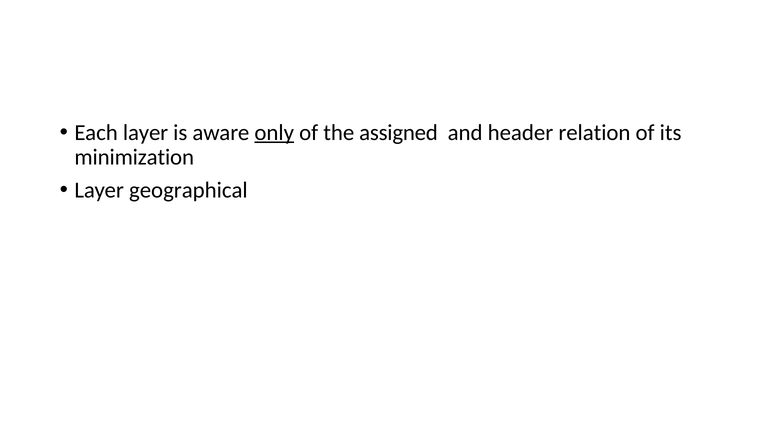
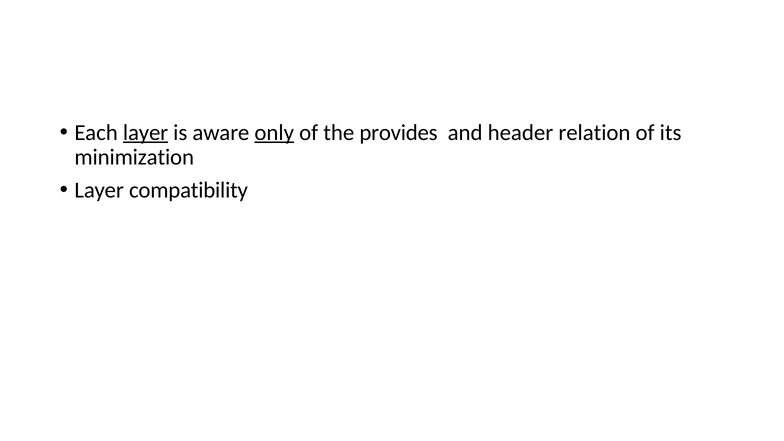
layer at (146, 133) underline: none -> present
assigned: assigned -> provides
geographical: geographical -> compatibility
